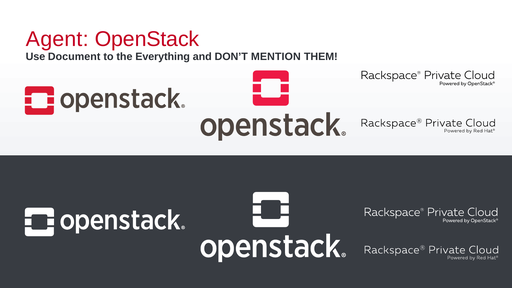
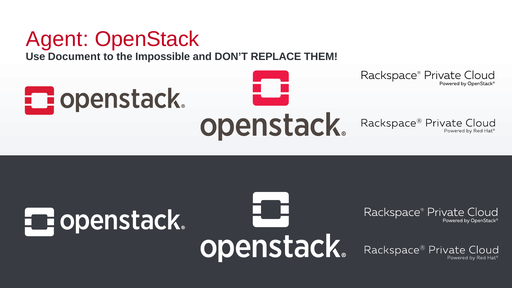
Everything: Everything -> Impossible
MENTION: MENTION -> REPLACE
